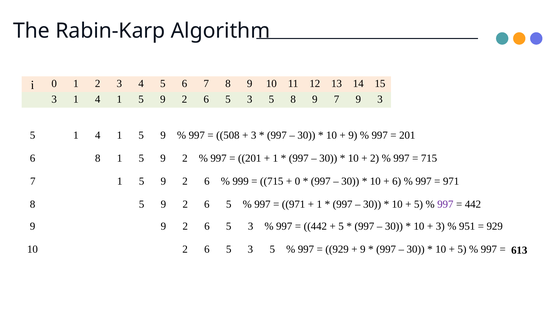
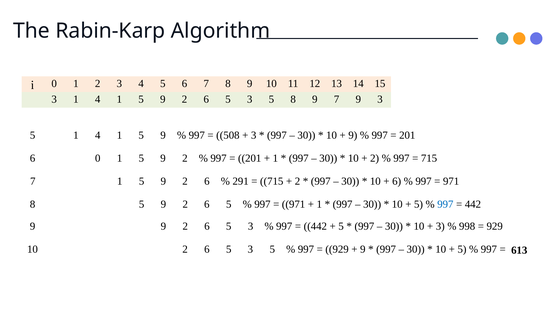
6 8: 8 -> 0
999: 999 -> 291
0 at (297, 181): 0 -> 2
997 at (445, 204) colour: purple -> blue
951: 951 -> 998
